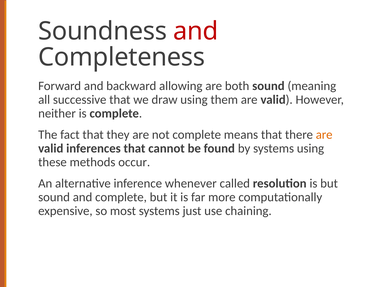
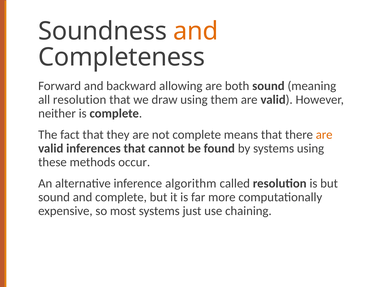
and at (196, 31) colour: red -> orange
all successive: successive -> resolution
whenever: whenever -> algorithm
